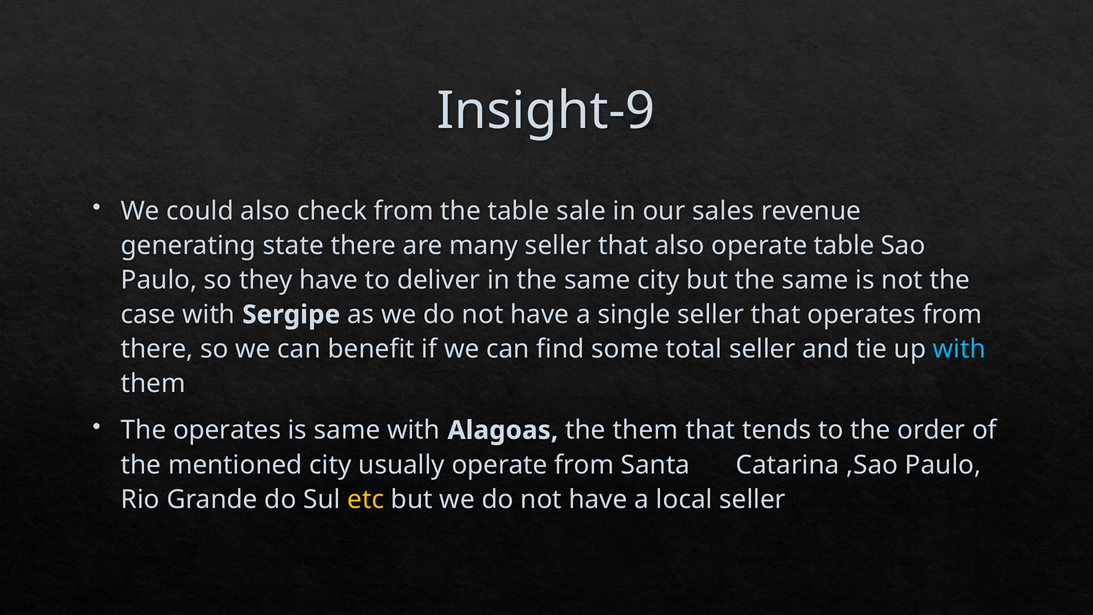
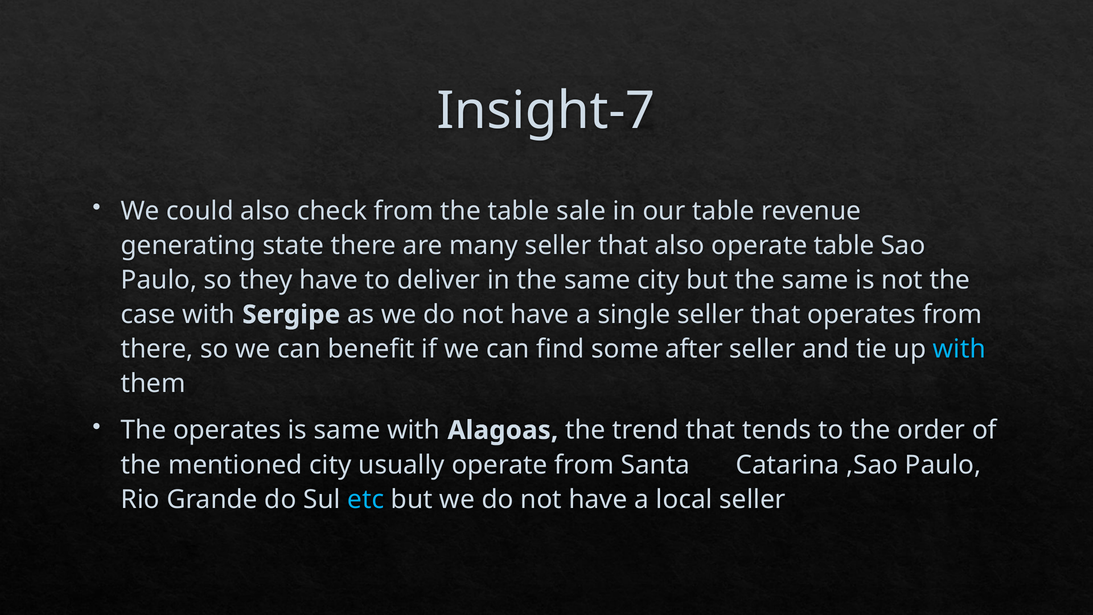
Insight-9: Insight-9 -> Insight-7
our sales: sales -> table
total: total -> after
the them: them -> trend
etc colour: yellow -> light blue
